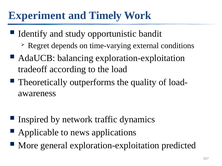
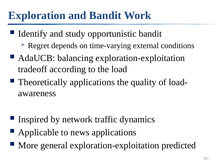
Experiment: Experiment -> Exploration
and Timely: Timely -> Bandit
Theoretically outperforms: outperforms -> applications
